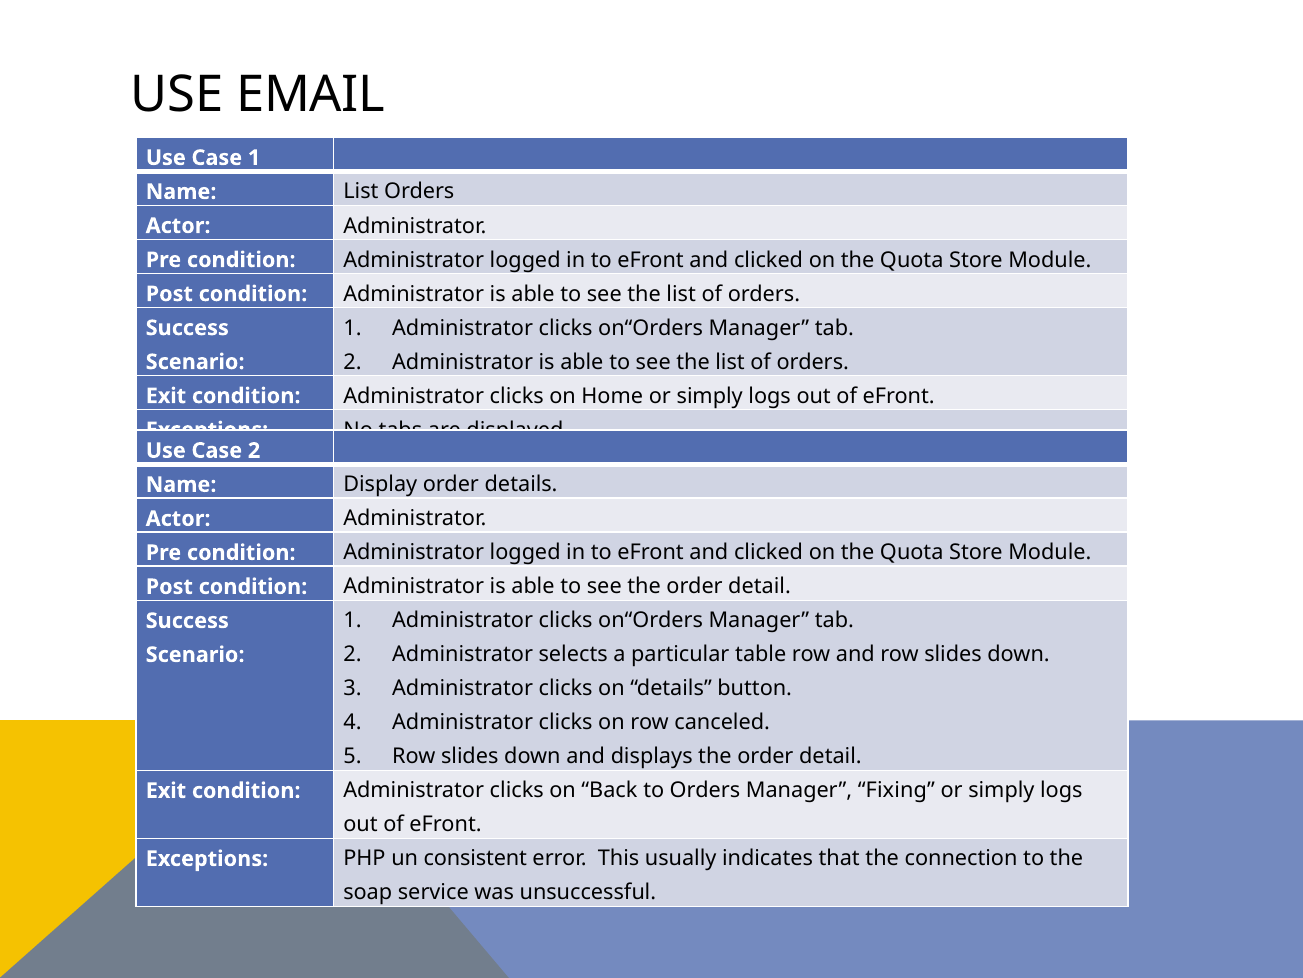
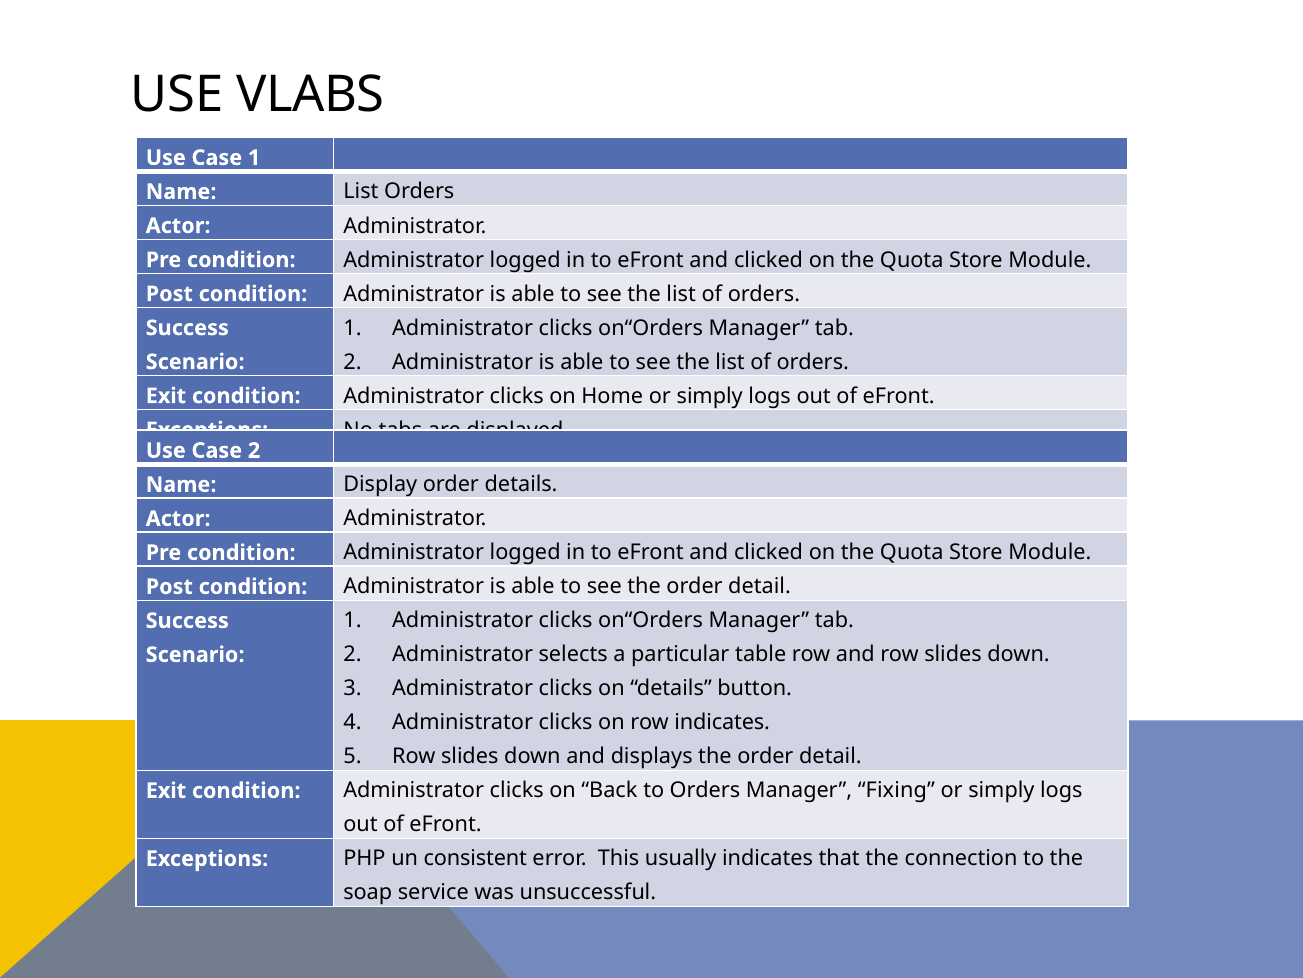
EMAIL: EMAIL -> VLABS
row canceled: canceled -> indicates
